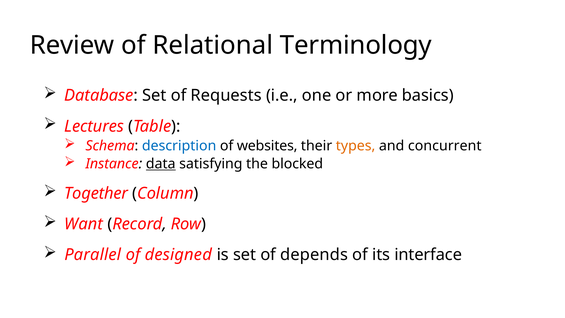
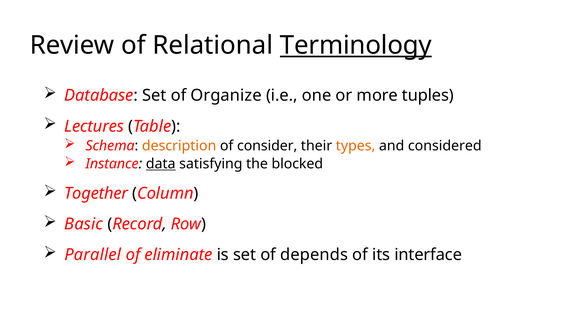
Terminology underline: none -> present
Requests: Requests -> Organize
basics: basics -> tuples
description colour: blue -> orange
websites: websites -> consider
concurrent: concurrent -> considered
Want: Want -> Basic
designed: designed -> eliminate
